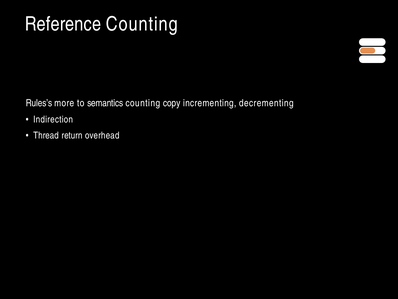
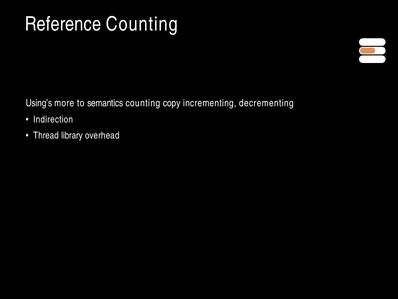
Rules’s: Rules’s -> Using’s
return: return -> library
